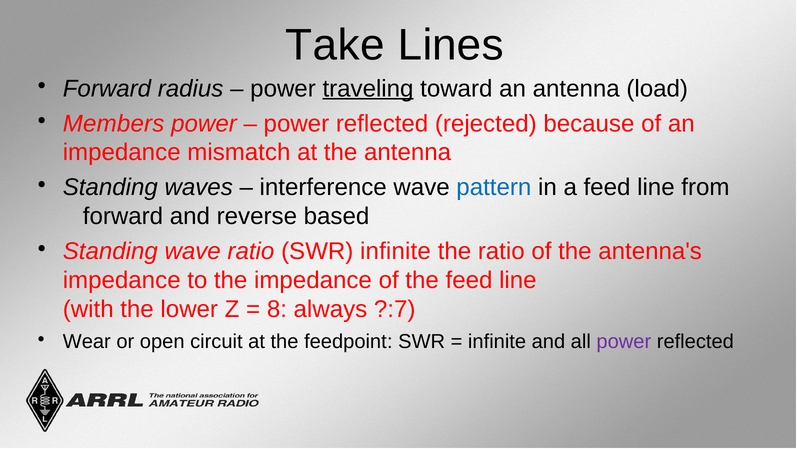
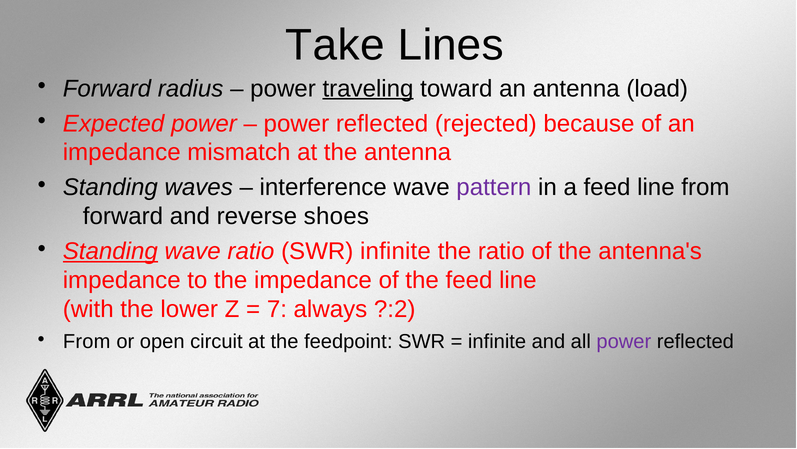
Members: Members -> Expected
pattern colour: blue -> purple
based: based -> shoes
Standing at (110, 251) underline: none -> present
8: 8 -> 7
?:7: ?:7 -> ?:2
Wear at (87, 341): Wear -> From
